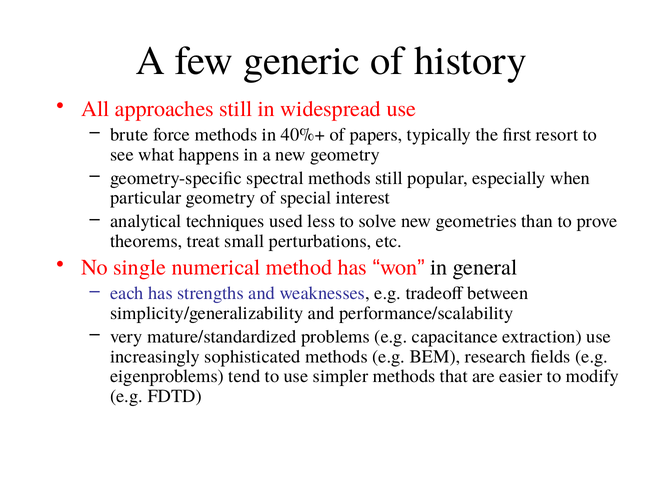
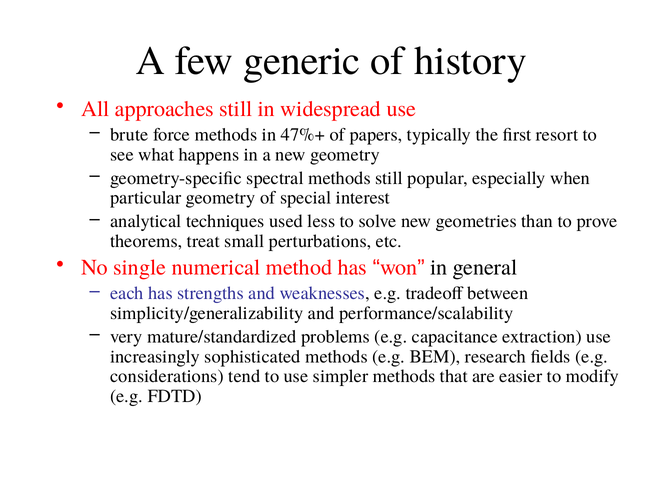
40%+: 40%+ -> 47%+
eigenproblems: eigenproblems -> considerations
